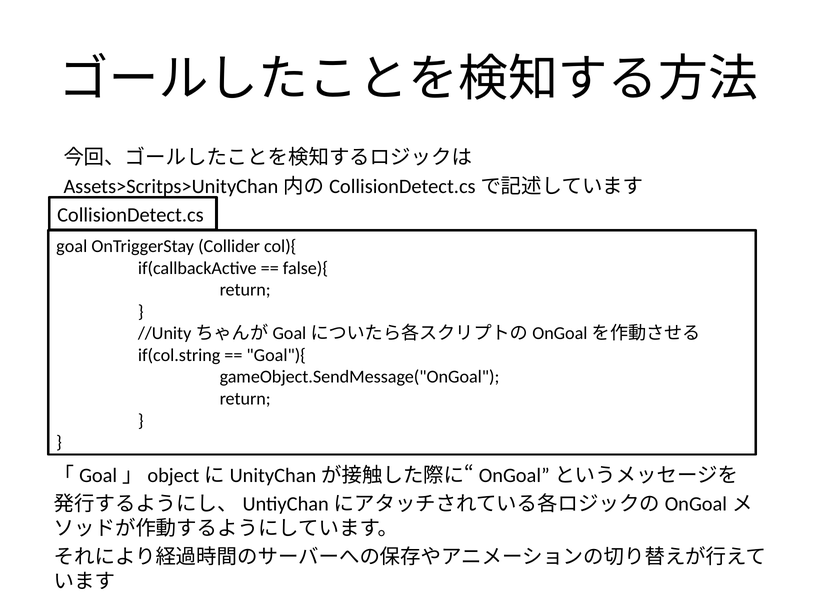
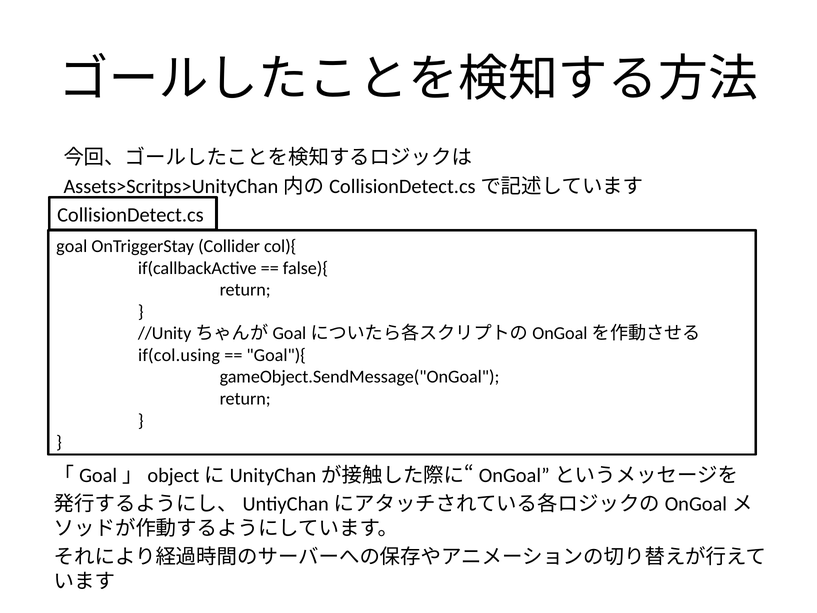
if(col.string: if(col.string -> if(col.using
